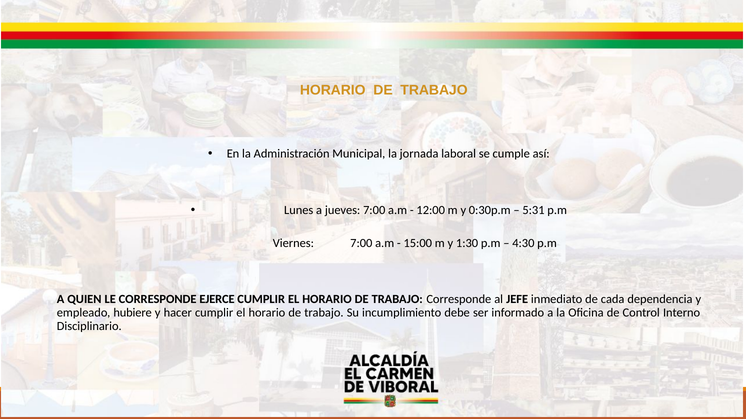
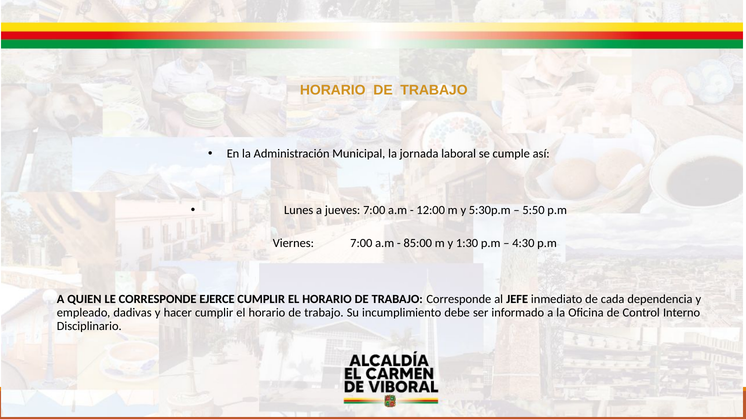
0:30p.m: 0:30p.m -> 5:30p.m
5:31: 5:31 -> 5:50
15:00: 15:00 -> 85:00
hubiere: hubiere -> dadivas
